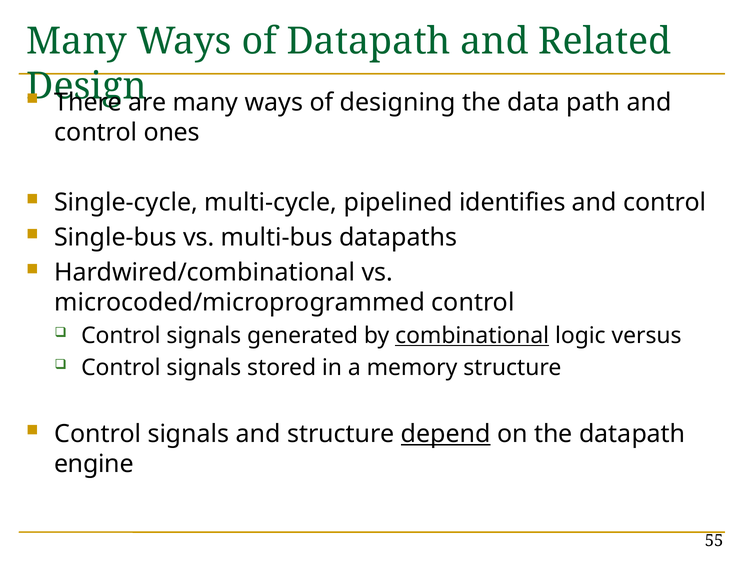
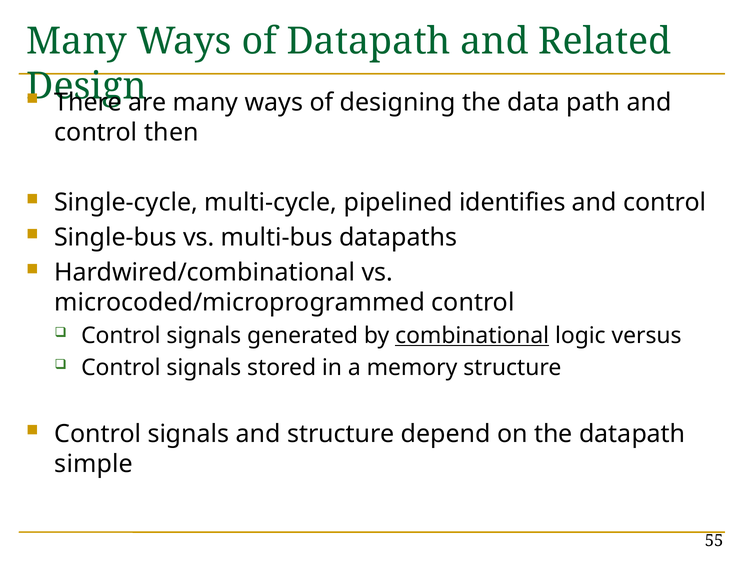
ones: ones -> then
depend underline: present -> none
engine: engine -> simple
